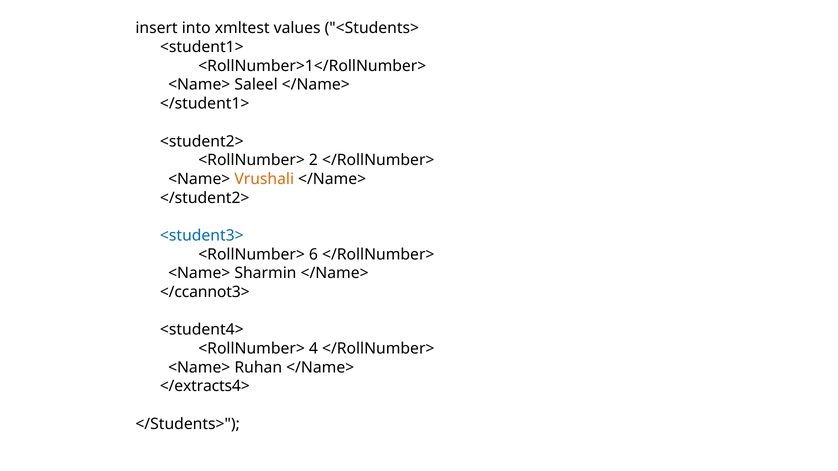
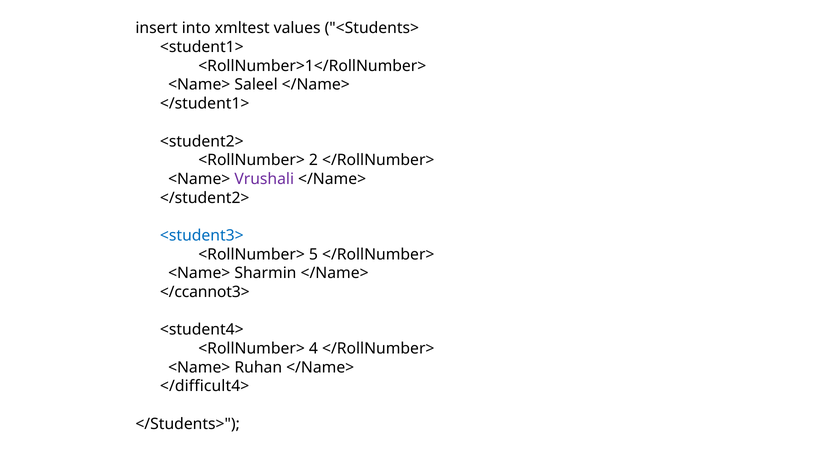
Vrushali colour: orange -> purple
6: 6 -> 5
</extracts4>: </extracts4> -> </difficult4>
